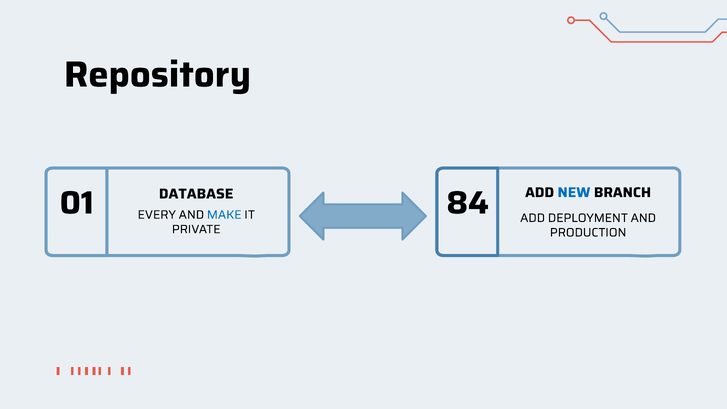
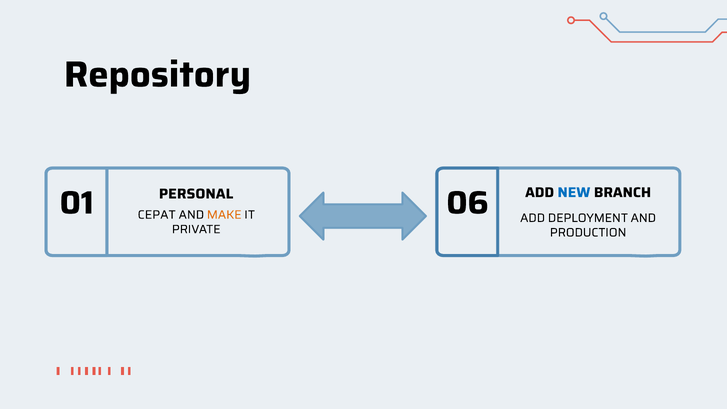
DATABASE: DATABASE -> PERSONAL
84: 84 -> 06
EVERY: EVERY -> CEPAT
MAKE colour: blue -> orange
